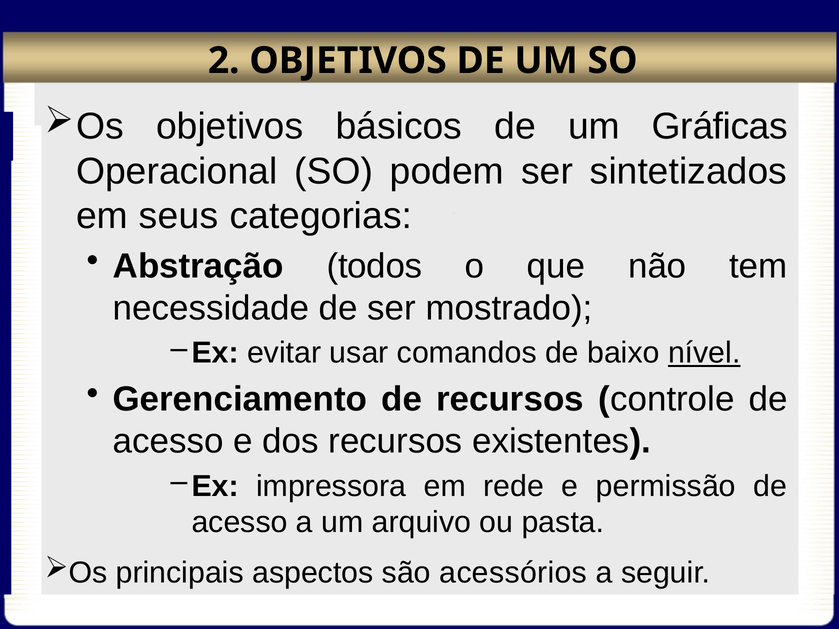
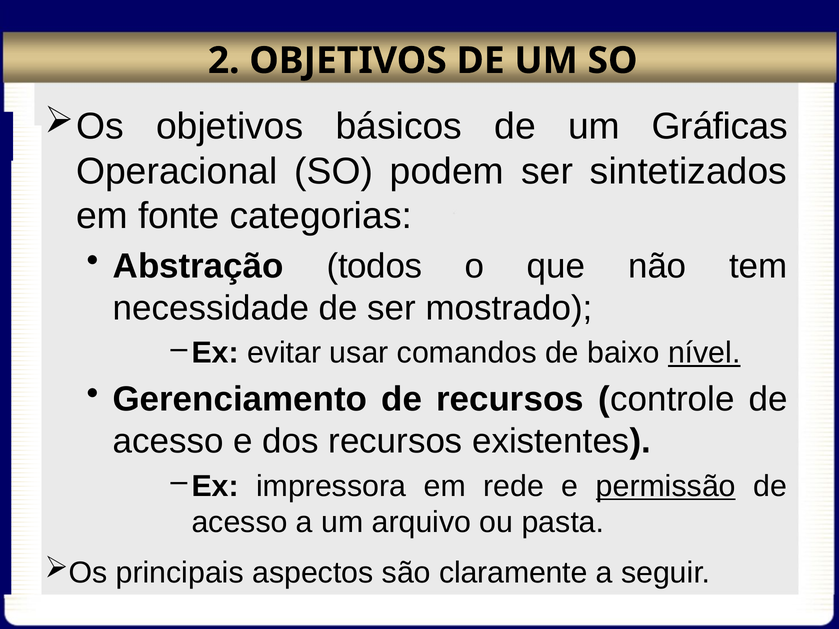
seus: seus -> fonte
permissão underline: none -> present
acessórios: acessórios -> claramente
